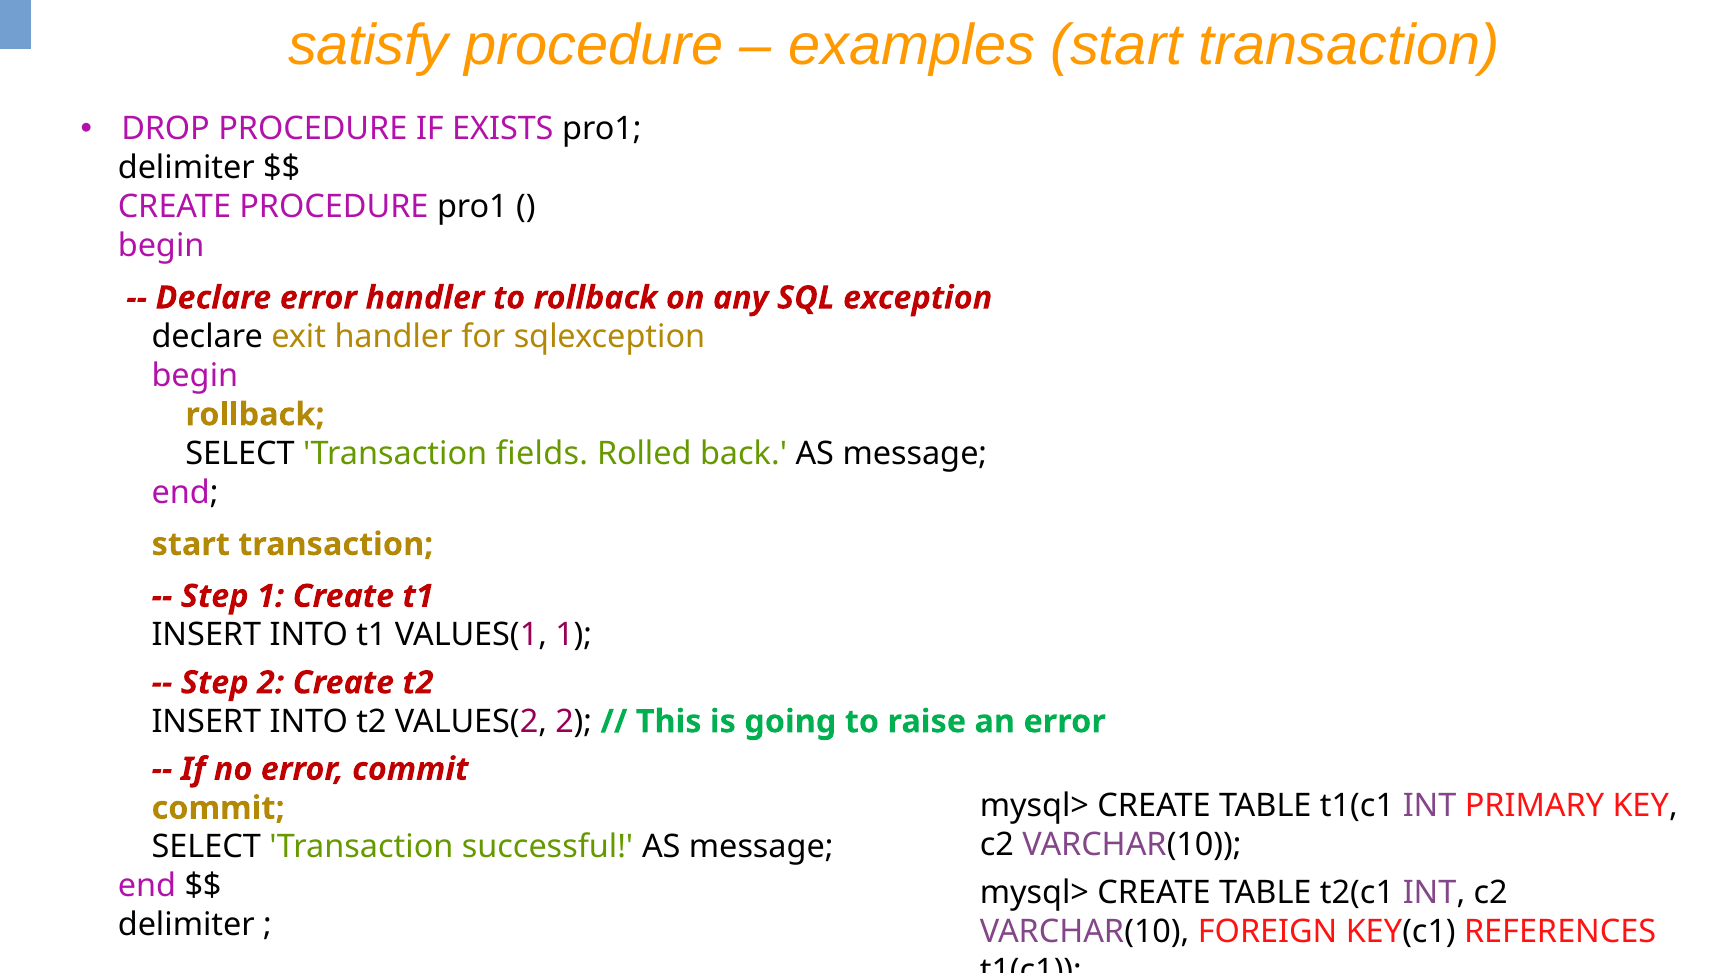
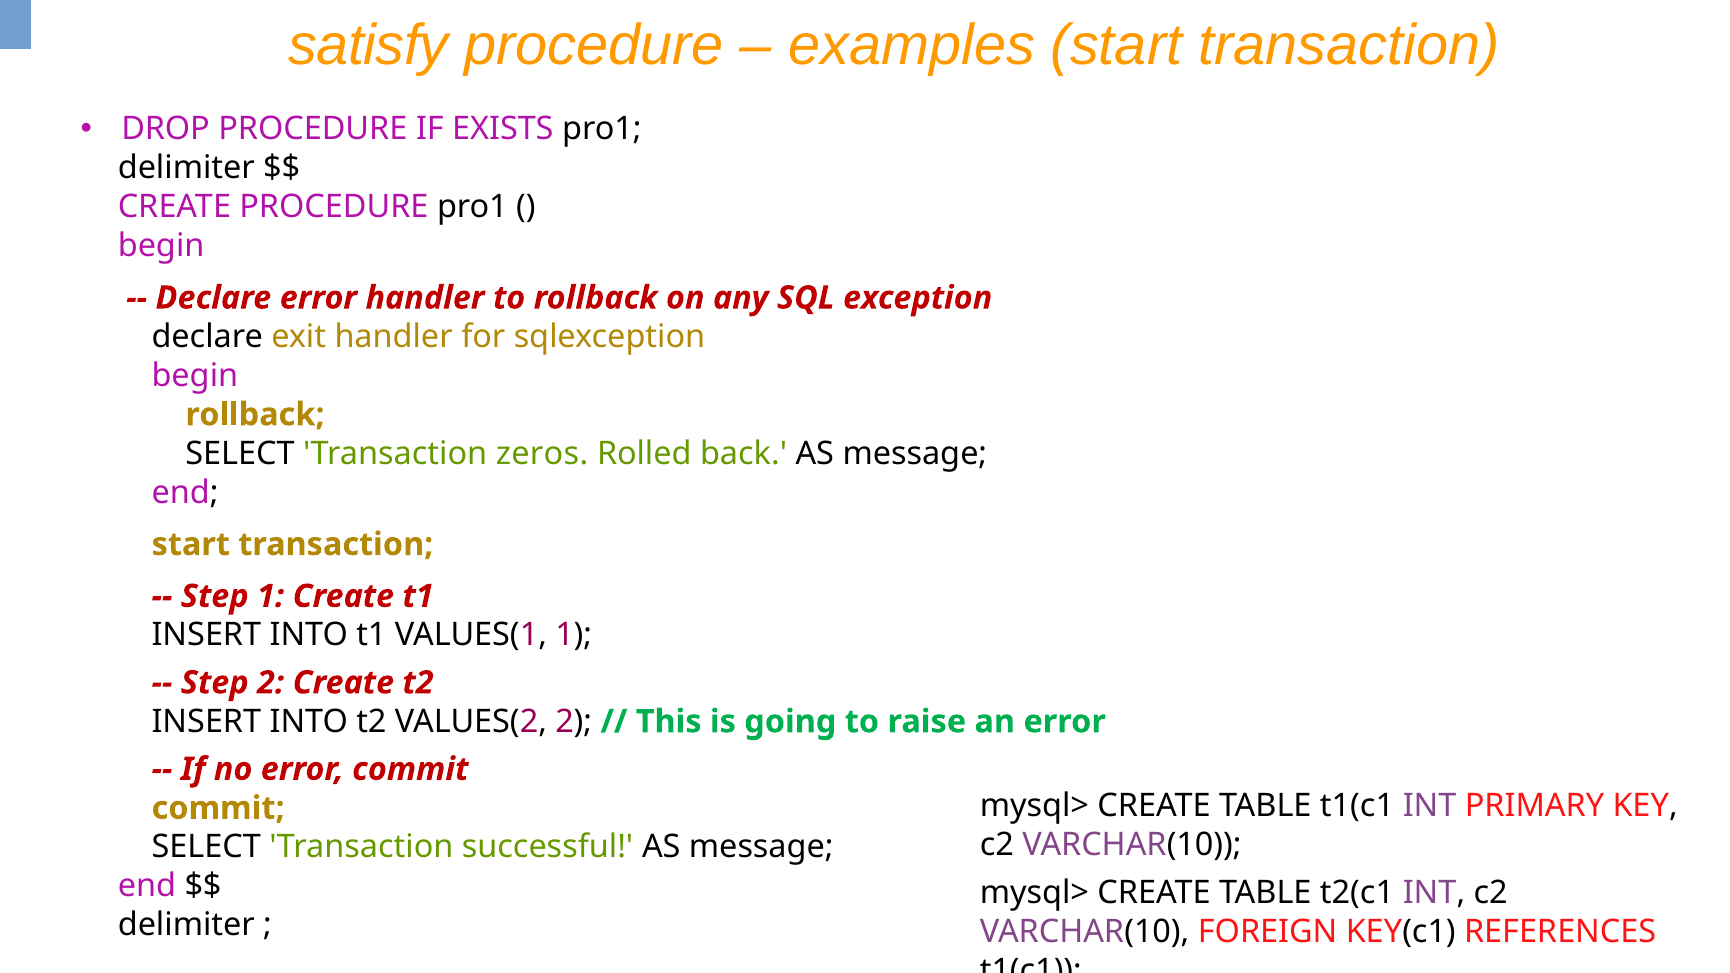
fields: fields -> zeros
